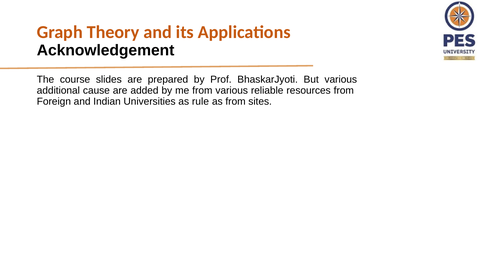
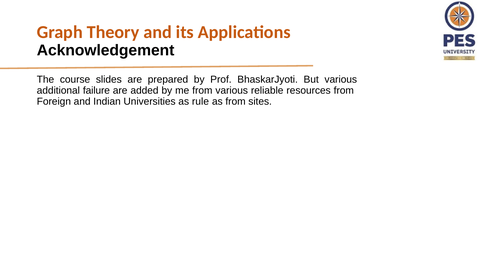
cause: cause -> failure
